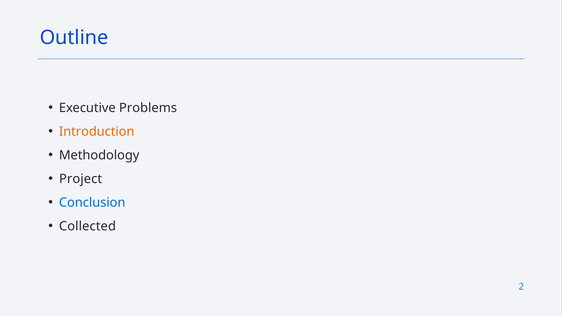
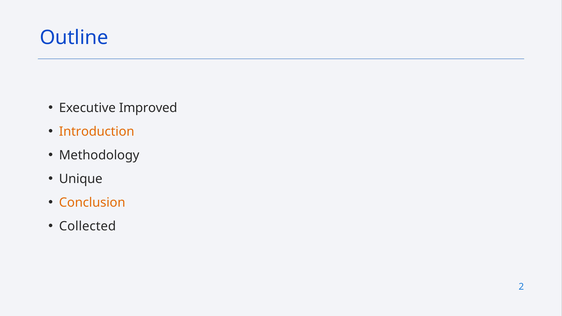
Problems: Problems -> Improved
Project: Project -> Unique
Conclusion colour: blue -> orange
